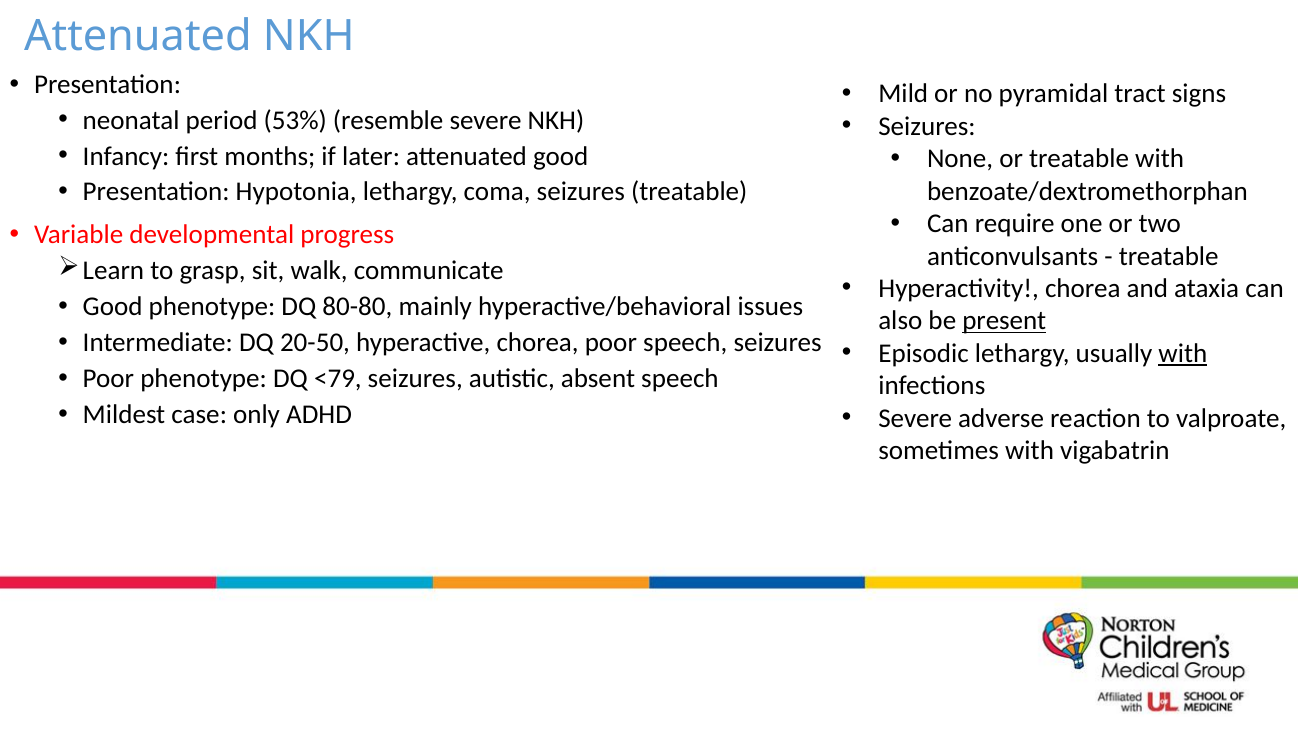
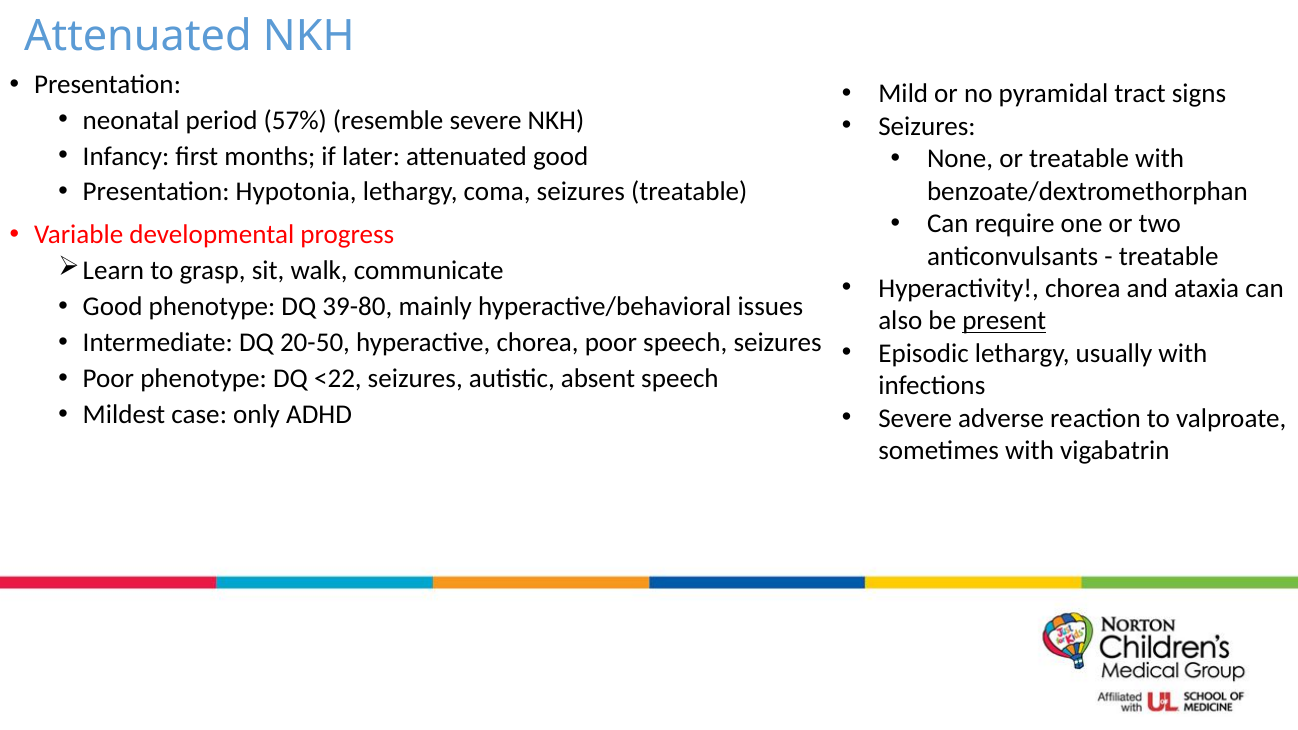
53%: 53% -> 57%
80-80: 80-80 -> 39-80
with at (1183, 354) underline: present -> none
<79: <79 -> <22
